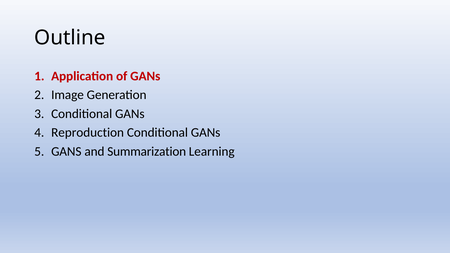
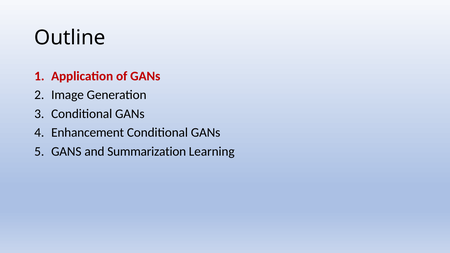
Reproduction: Reproduction -> Enhancement
